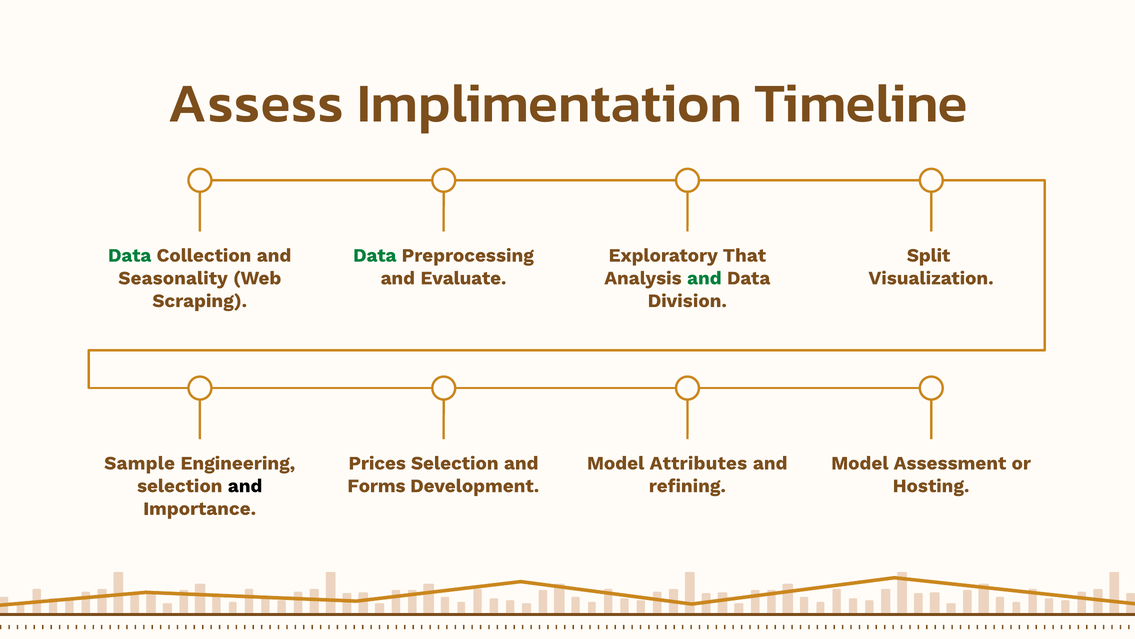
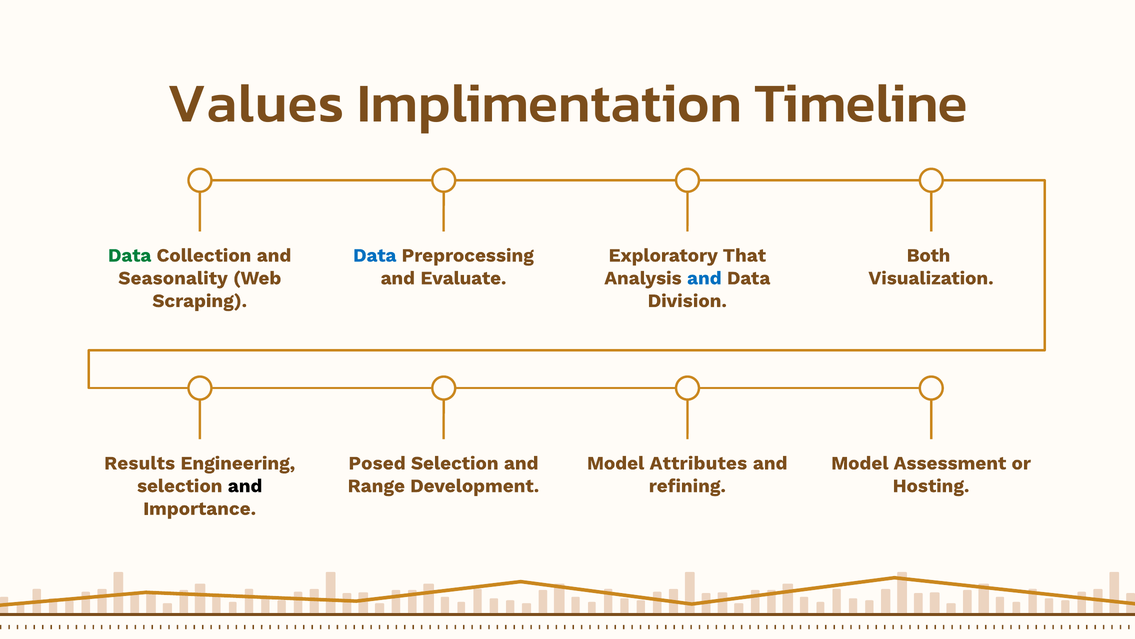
Assess: Assess -> Values
Data at (375, 255) colour: green -> blue
Split: Split -> Both
and at (704, 278) colour: green -> blue
Sample: Sample -> Results
Prices: Prices -> Posed
Forms: Forms -> Range
